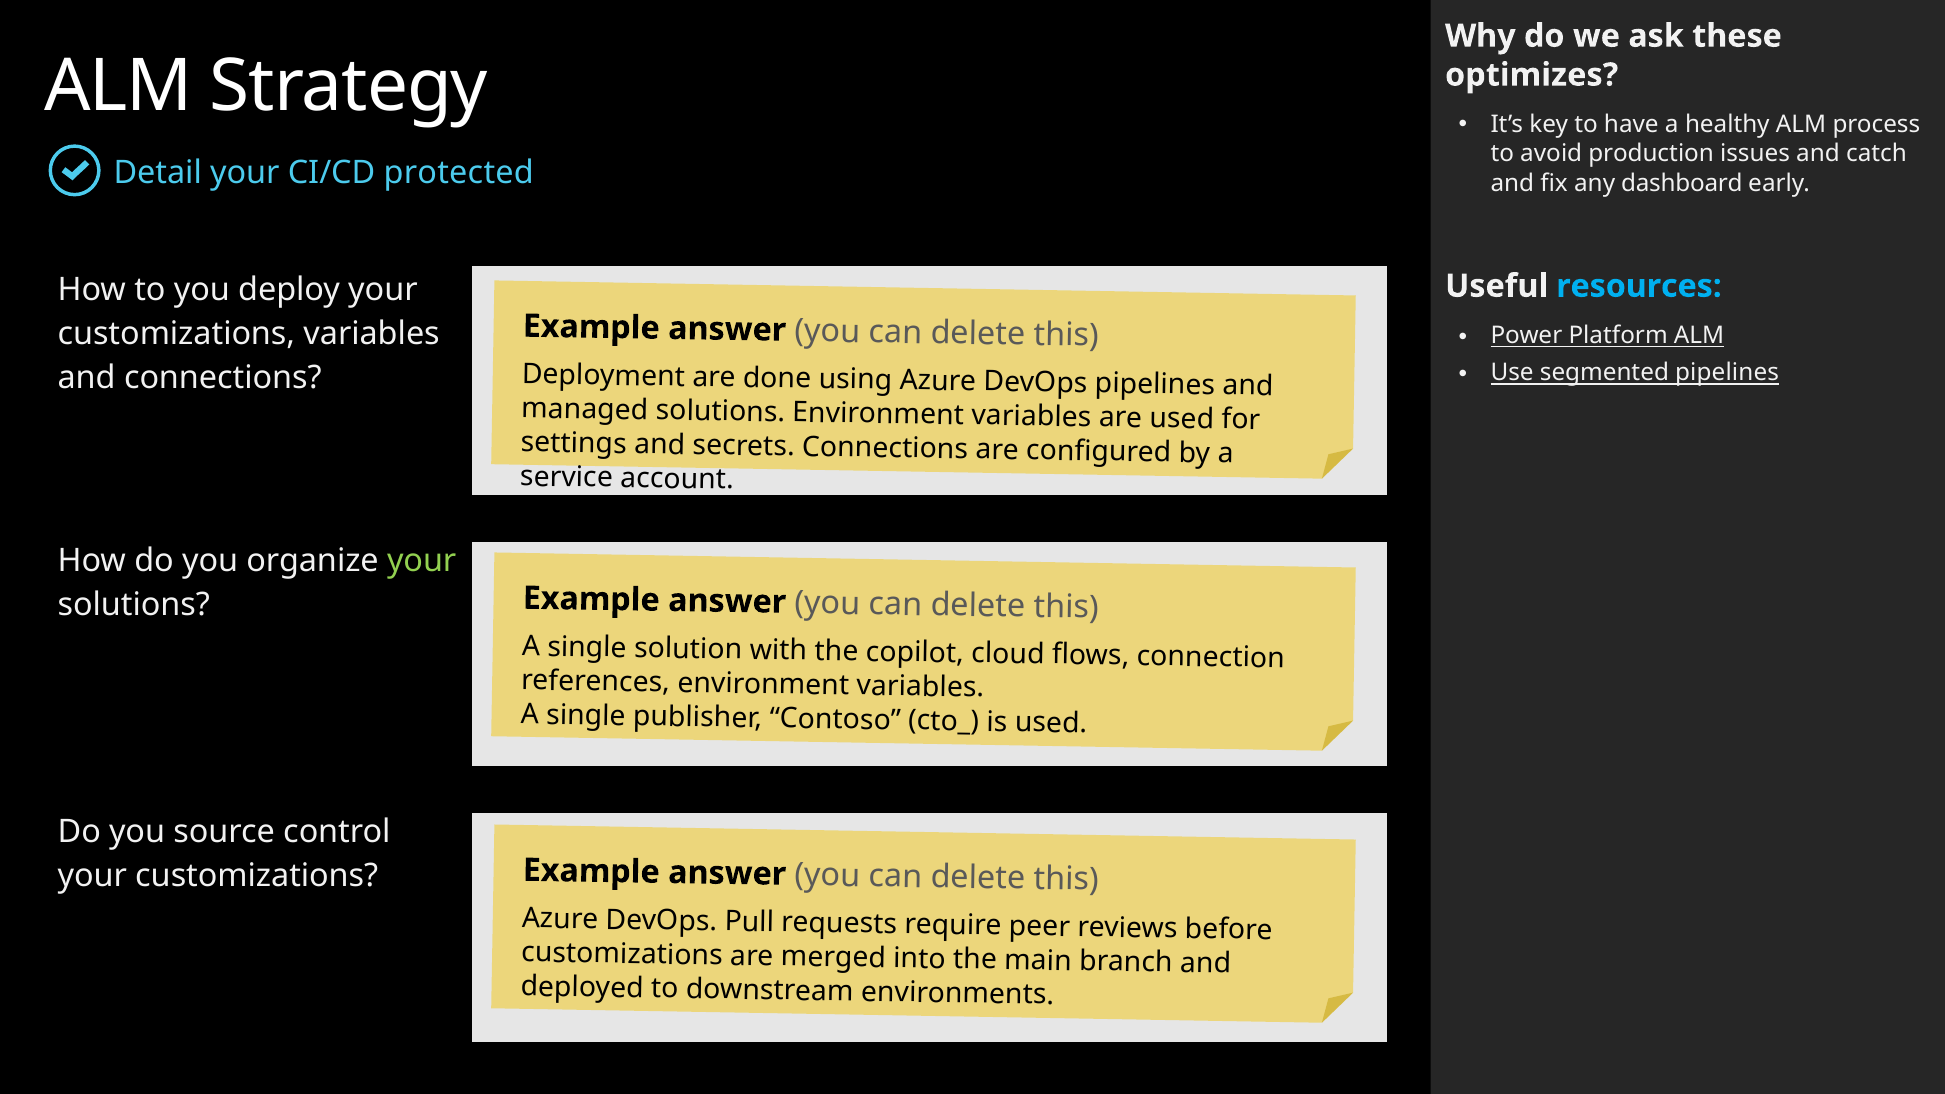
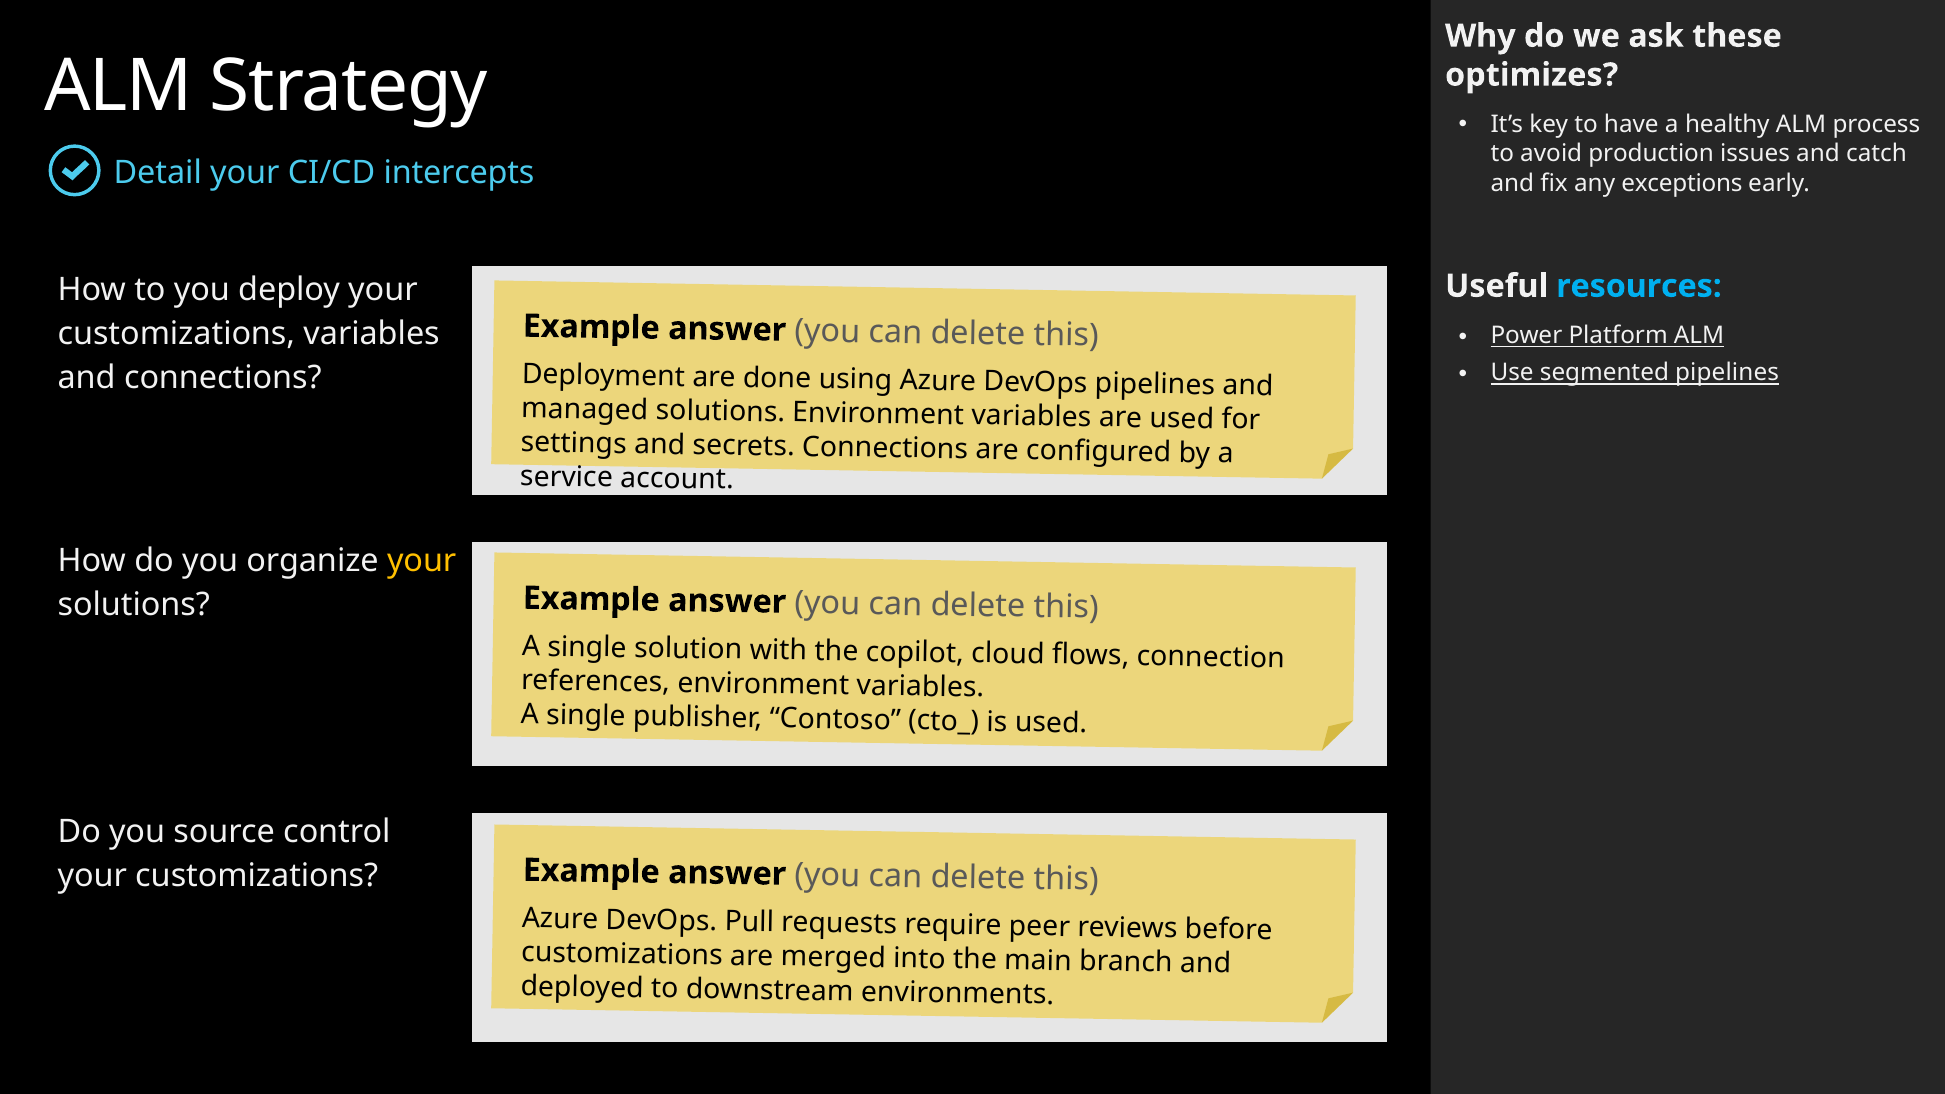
protected: protected -> intercepts
dashboard: dashboard -> exceptions
your at (422, 561) colour: light green -> yellow
